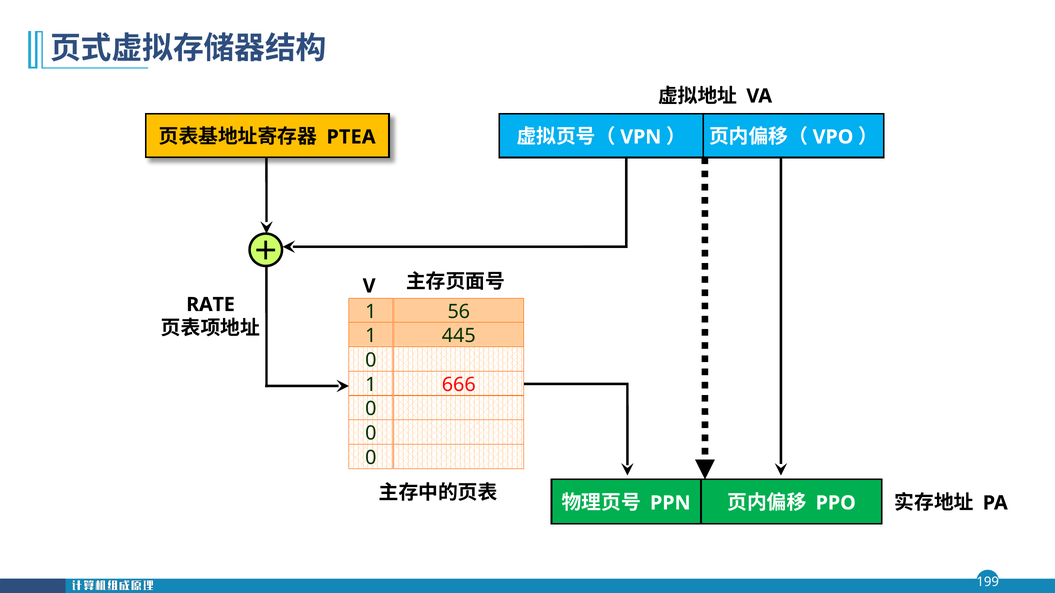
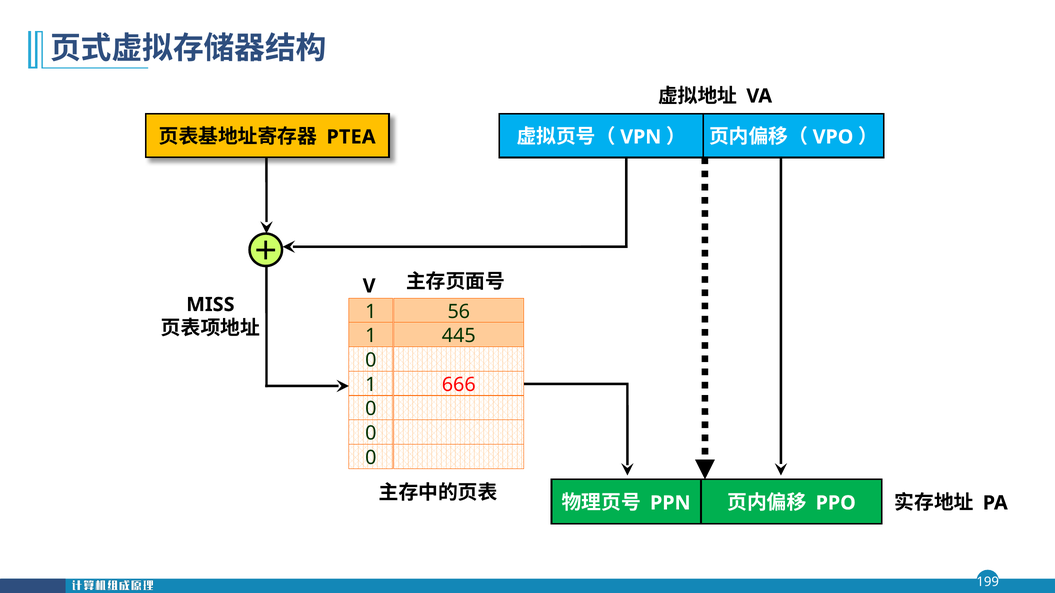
RATE: RATE -> MISS
